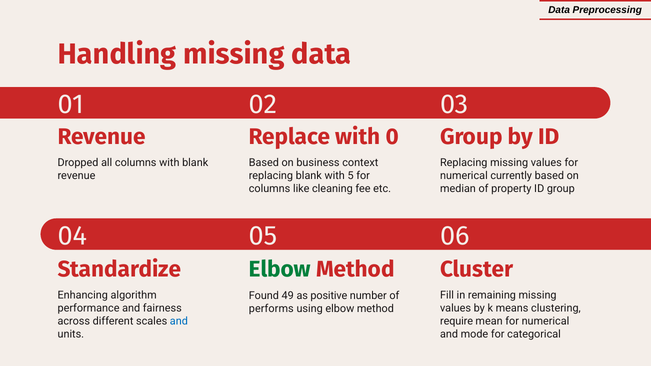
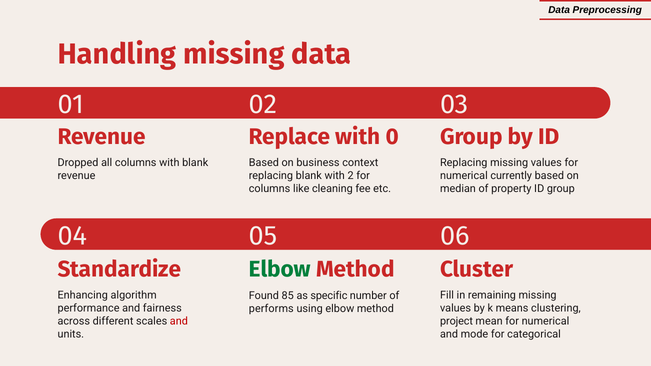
5: 5 -> 2
49: 49 -> 85
positive: positive -> specific
and at (179, 322) colour: blue -> red
require: require -> project
